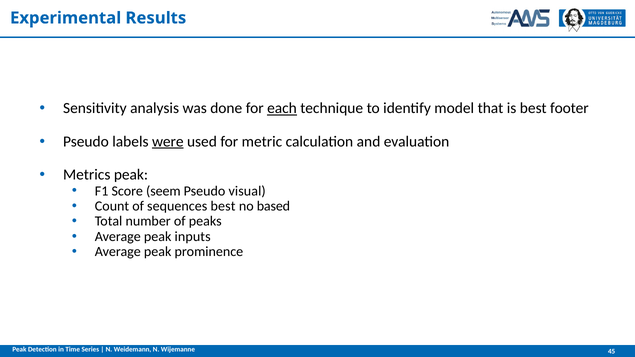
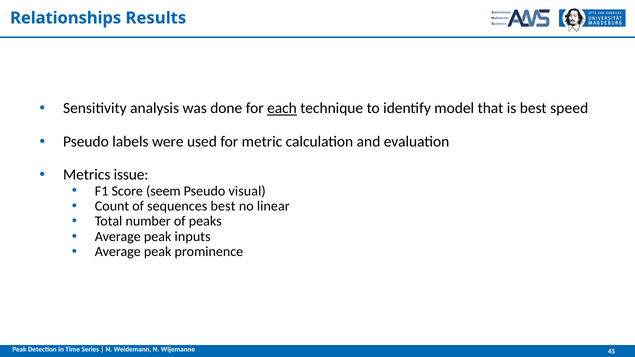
Experimental: Experimental -> Relationships
footer: footer -> speed
were underline: present -> none
Metrics peak: peak -> issue
based: based -> linear
